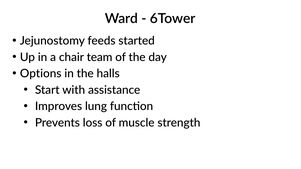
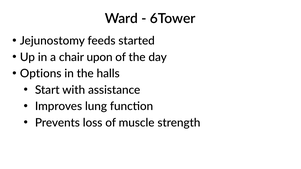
team: team -> upon
